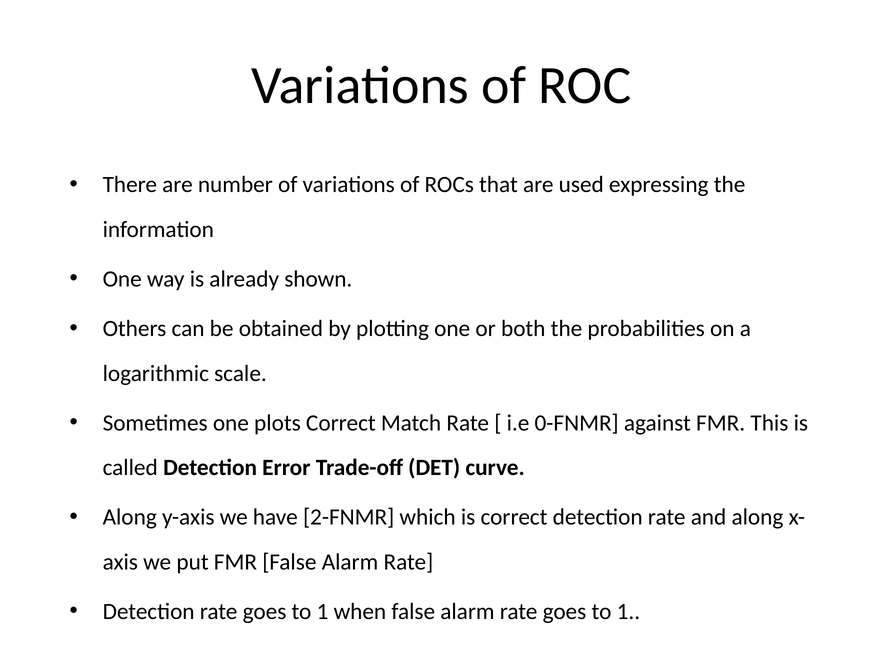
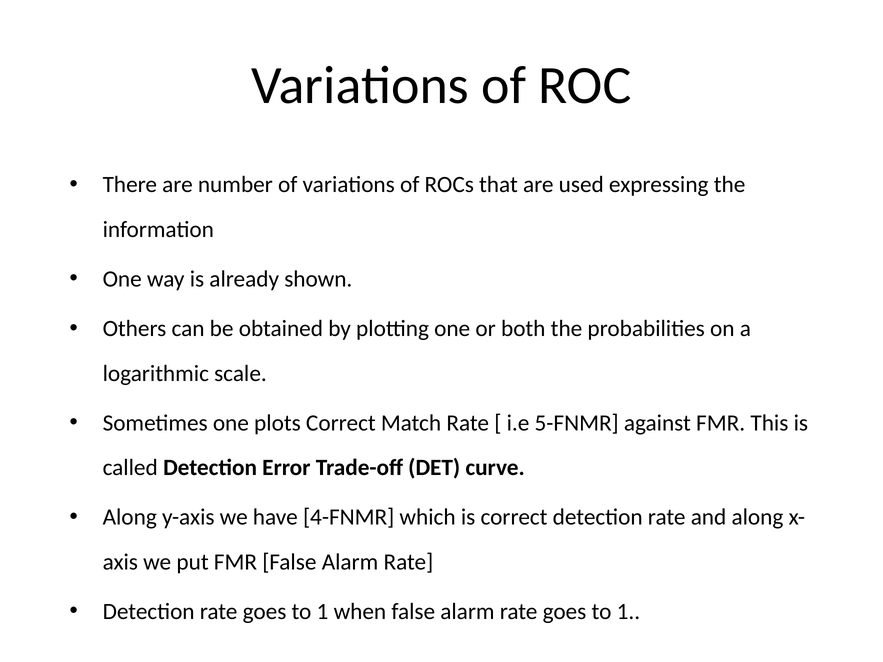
0-FNMR: 0-FNMR -> 5-FNMR
2-FNMR: 2-FNMR -> 4-FNMR
